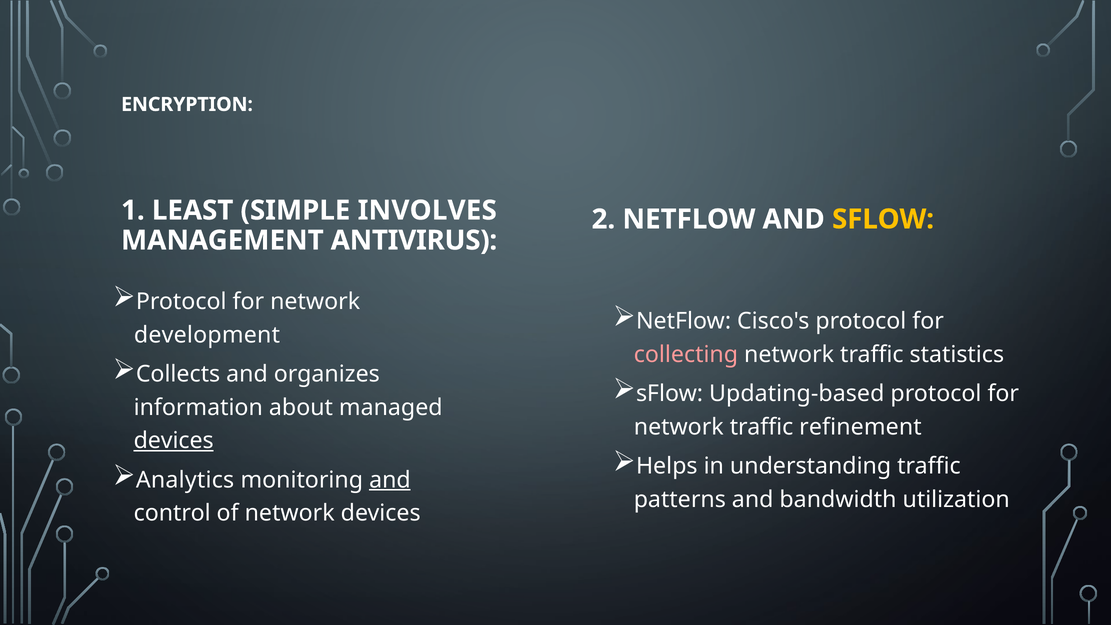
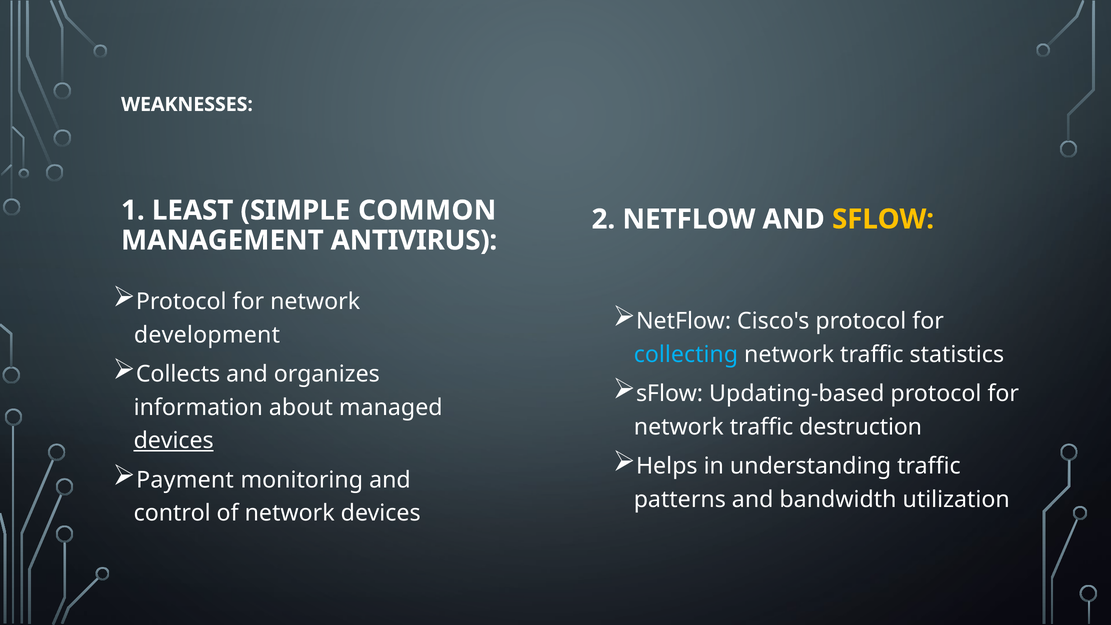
ENCRYPTION: ENCRYPTION -> WEAKNESSES
INVOLVES: INVOLVES -> COMMON
collecting colour: pink -> light blue
refinement: refinement -> destruction
Analytics: Analytics -> Payment
and at (390, 480) underline: present -> none
